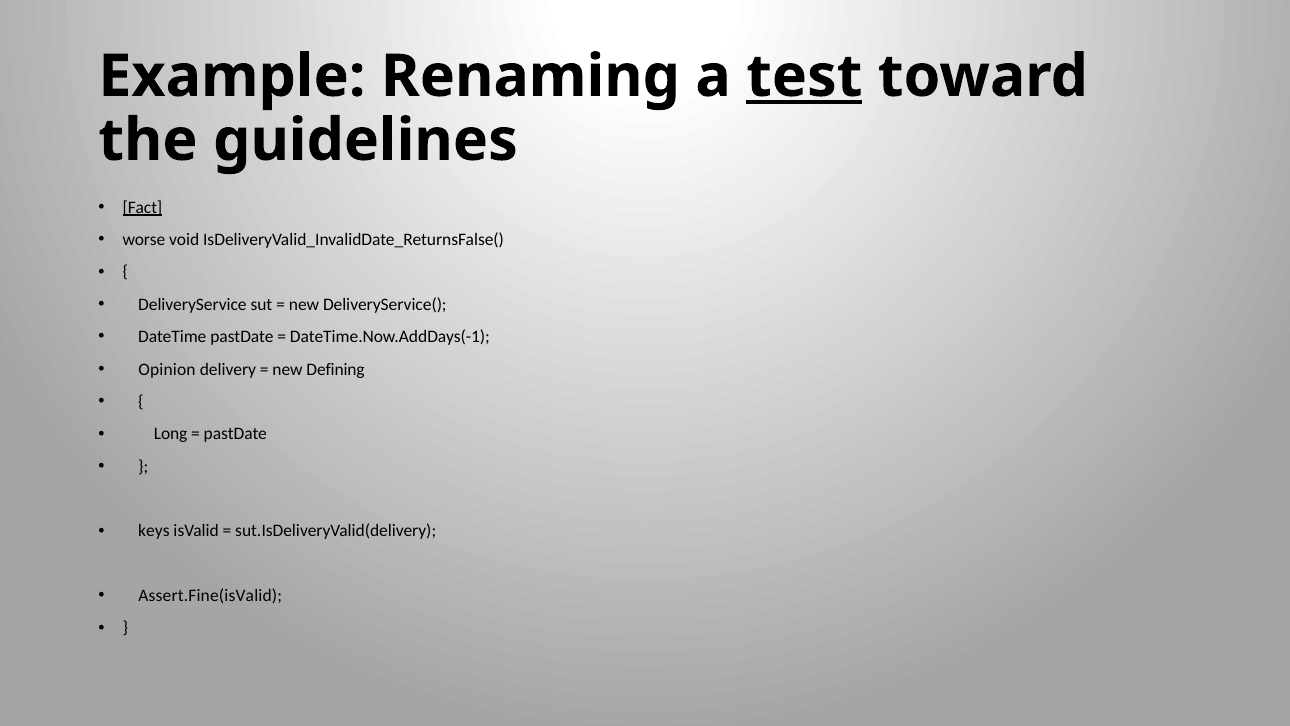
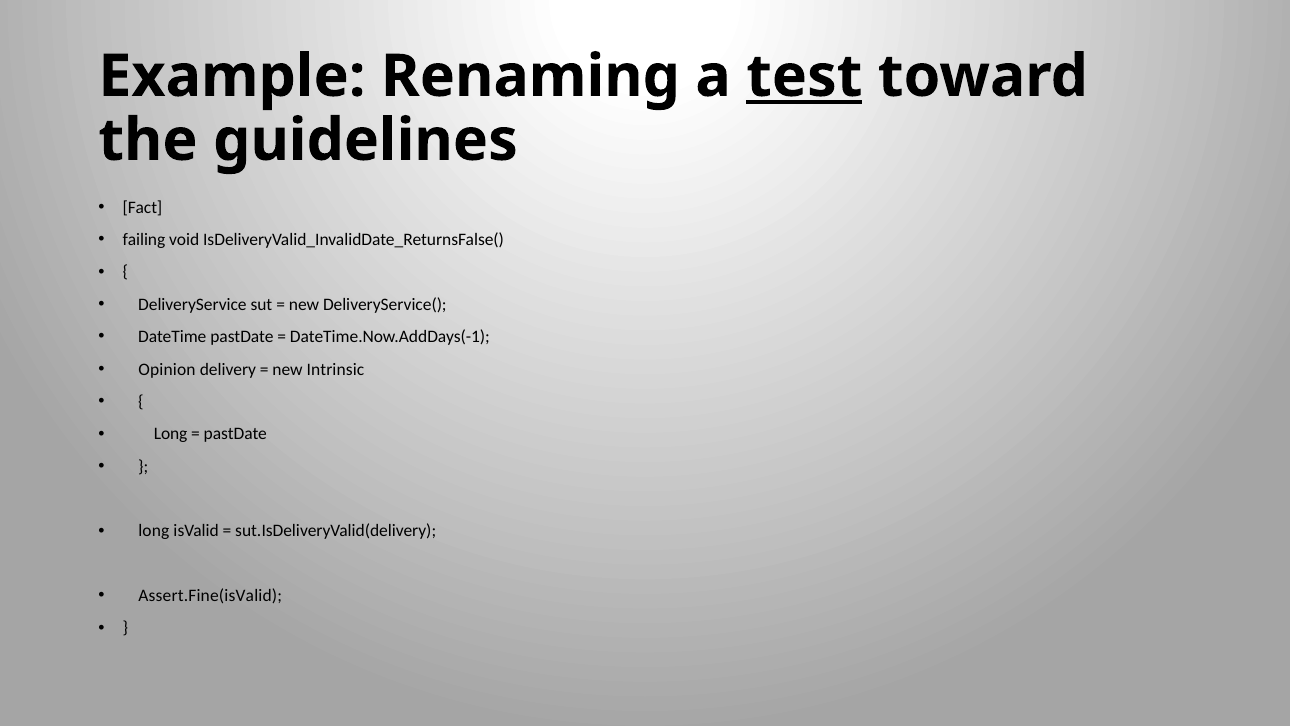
Fact underline: present -> none
worse: worse -> failing
Defining: Defining -> Intrinsic
keys at (154, 531): keys -> long
